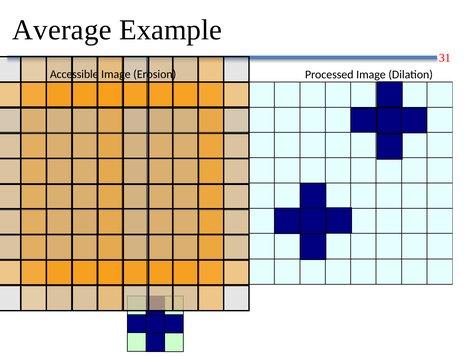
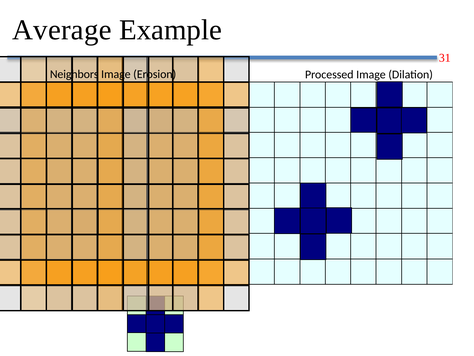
Accessible: Accessible -> Neighbors
